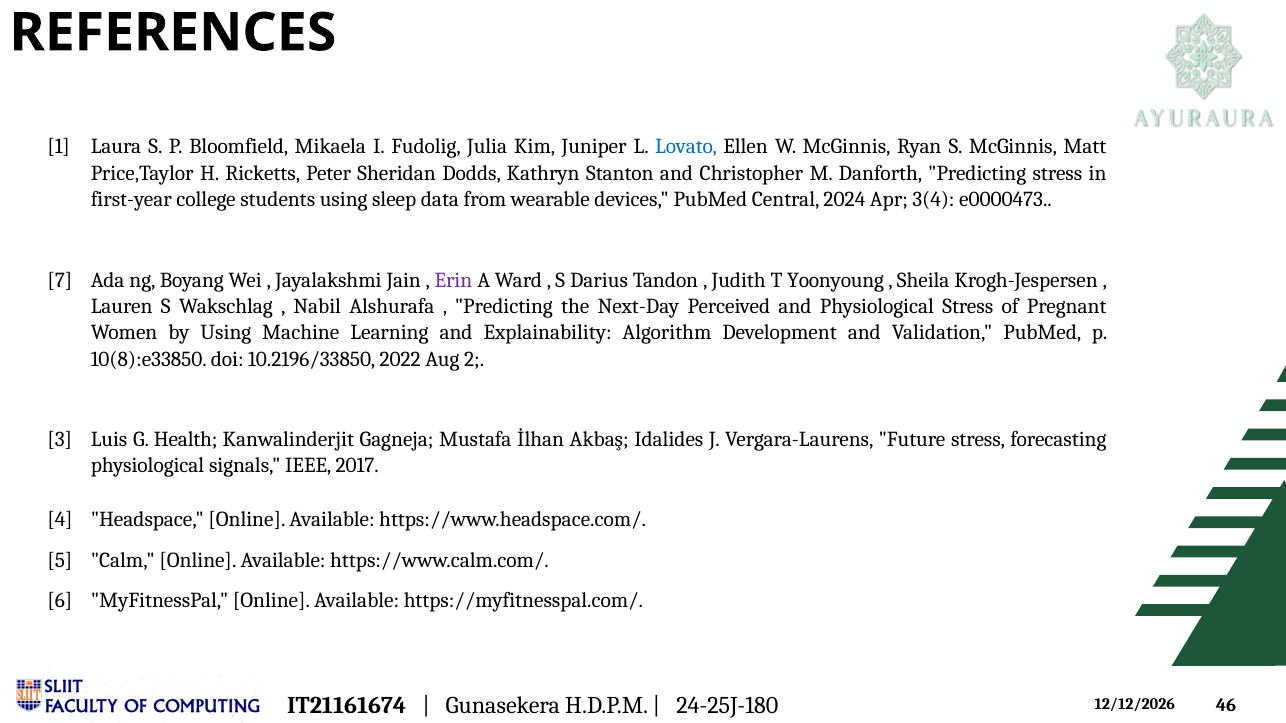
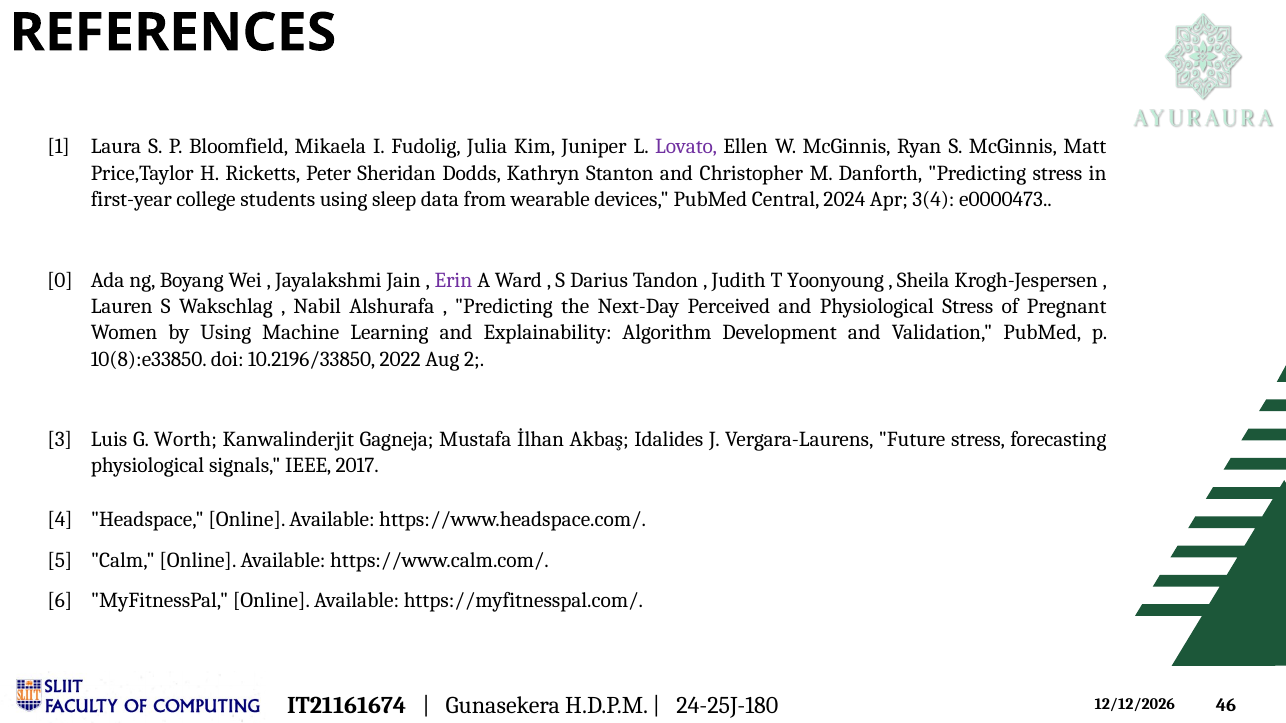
Lovato colour: blue -> purple
7: 7 -> 0
Health: Health -> Worth
